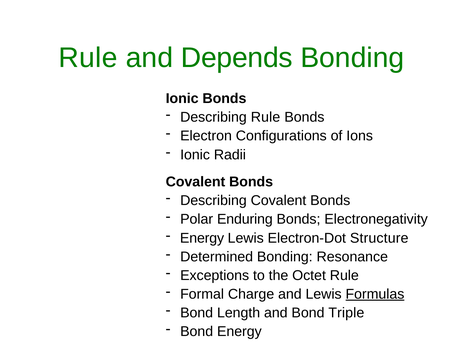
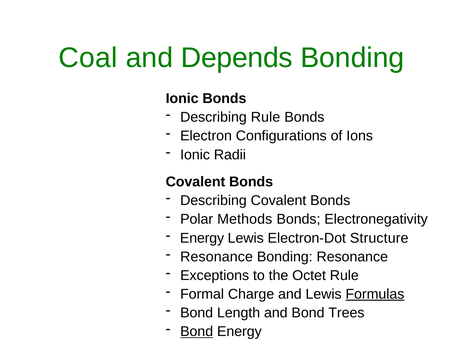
Rule at (88, 58): Rule -> Coal
Enduring: Enduring -> Methods
Determined at (217, 256): Determined -> Resonance
Triple: Triple -> Trees
Bond at (197, 331) underline: none -> present
